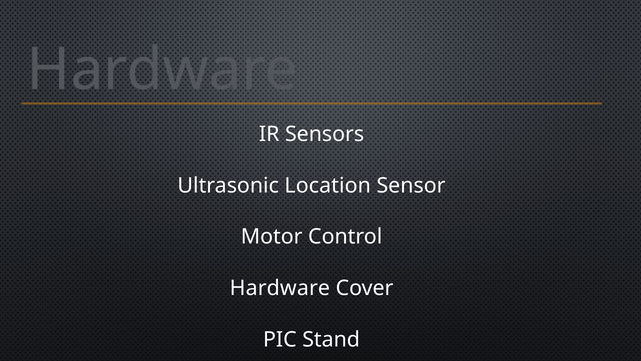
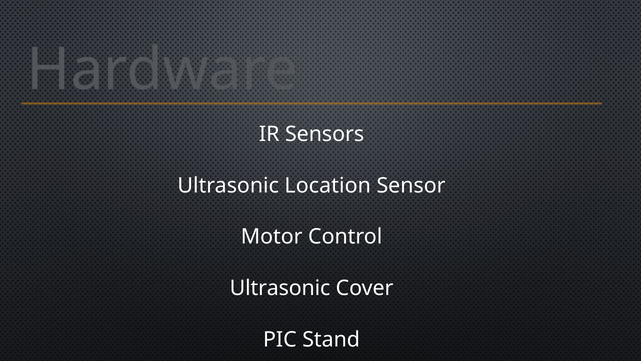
Hardware at (280, 288): Hardware -> Ultrasonic
